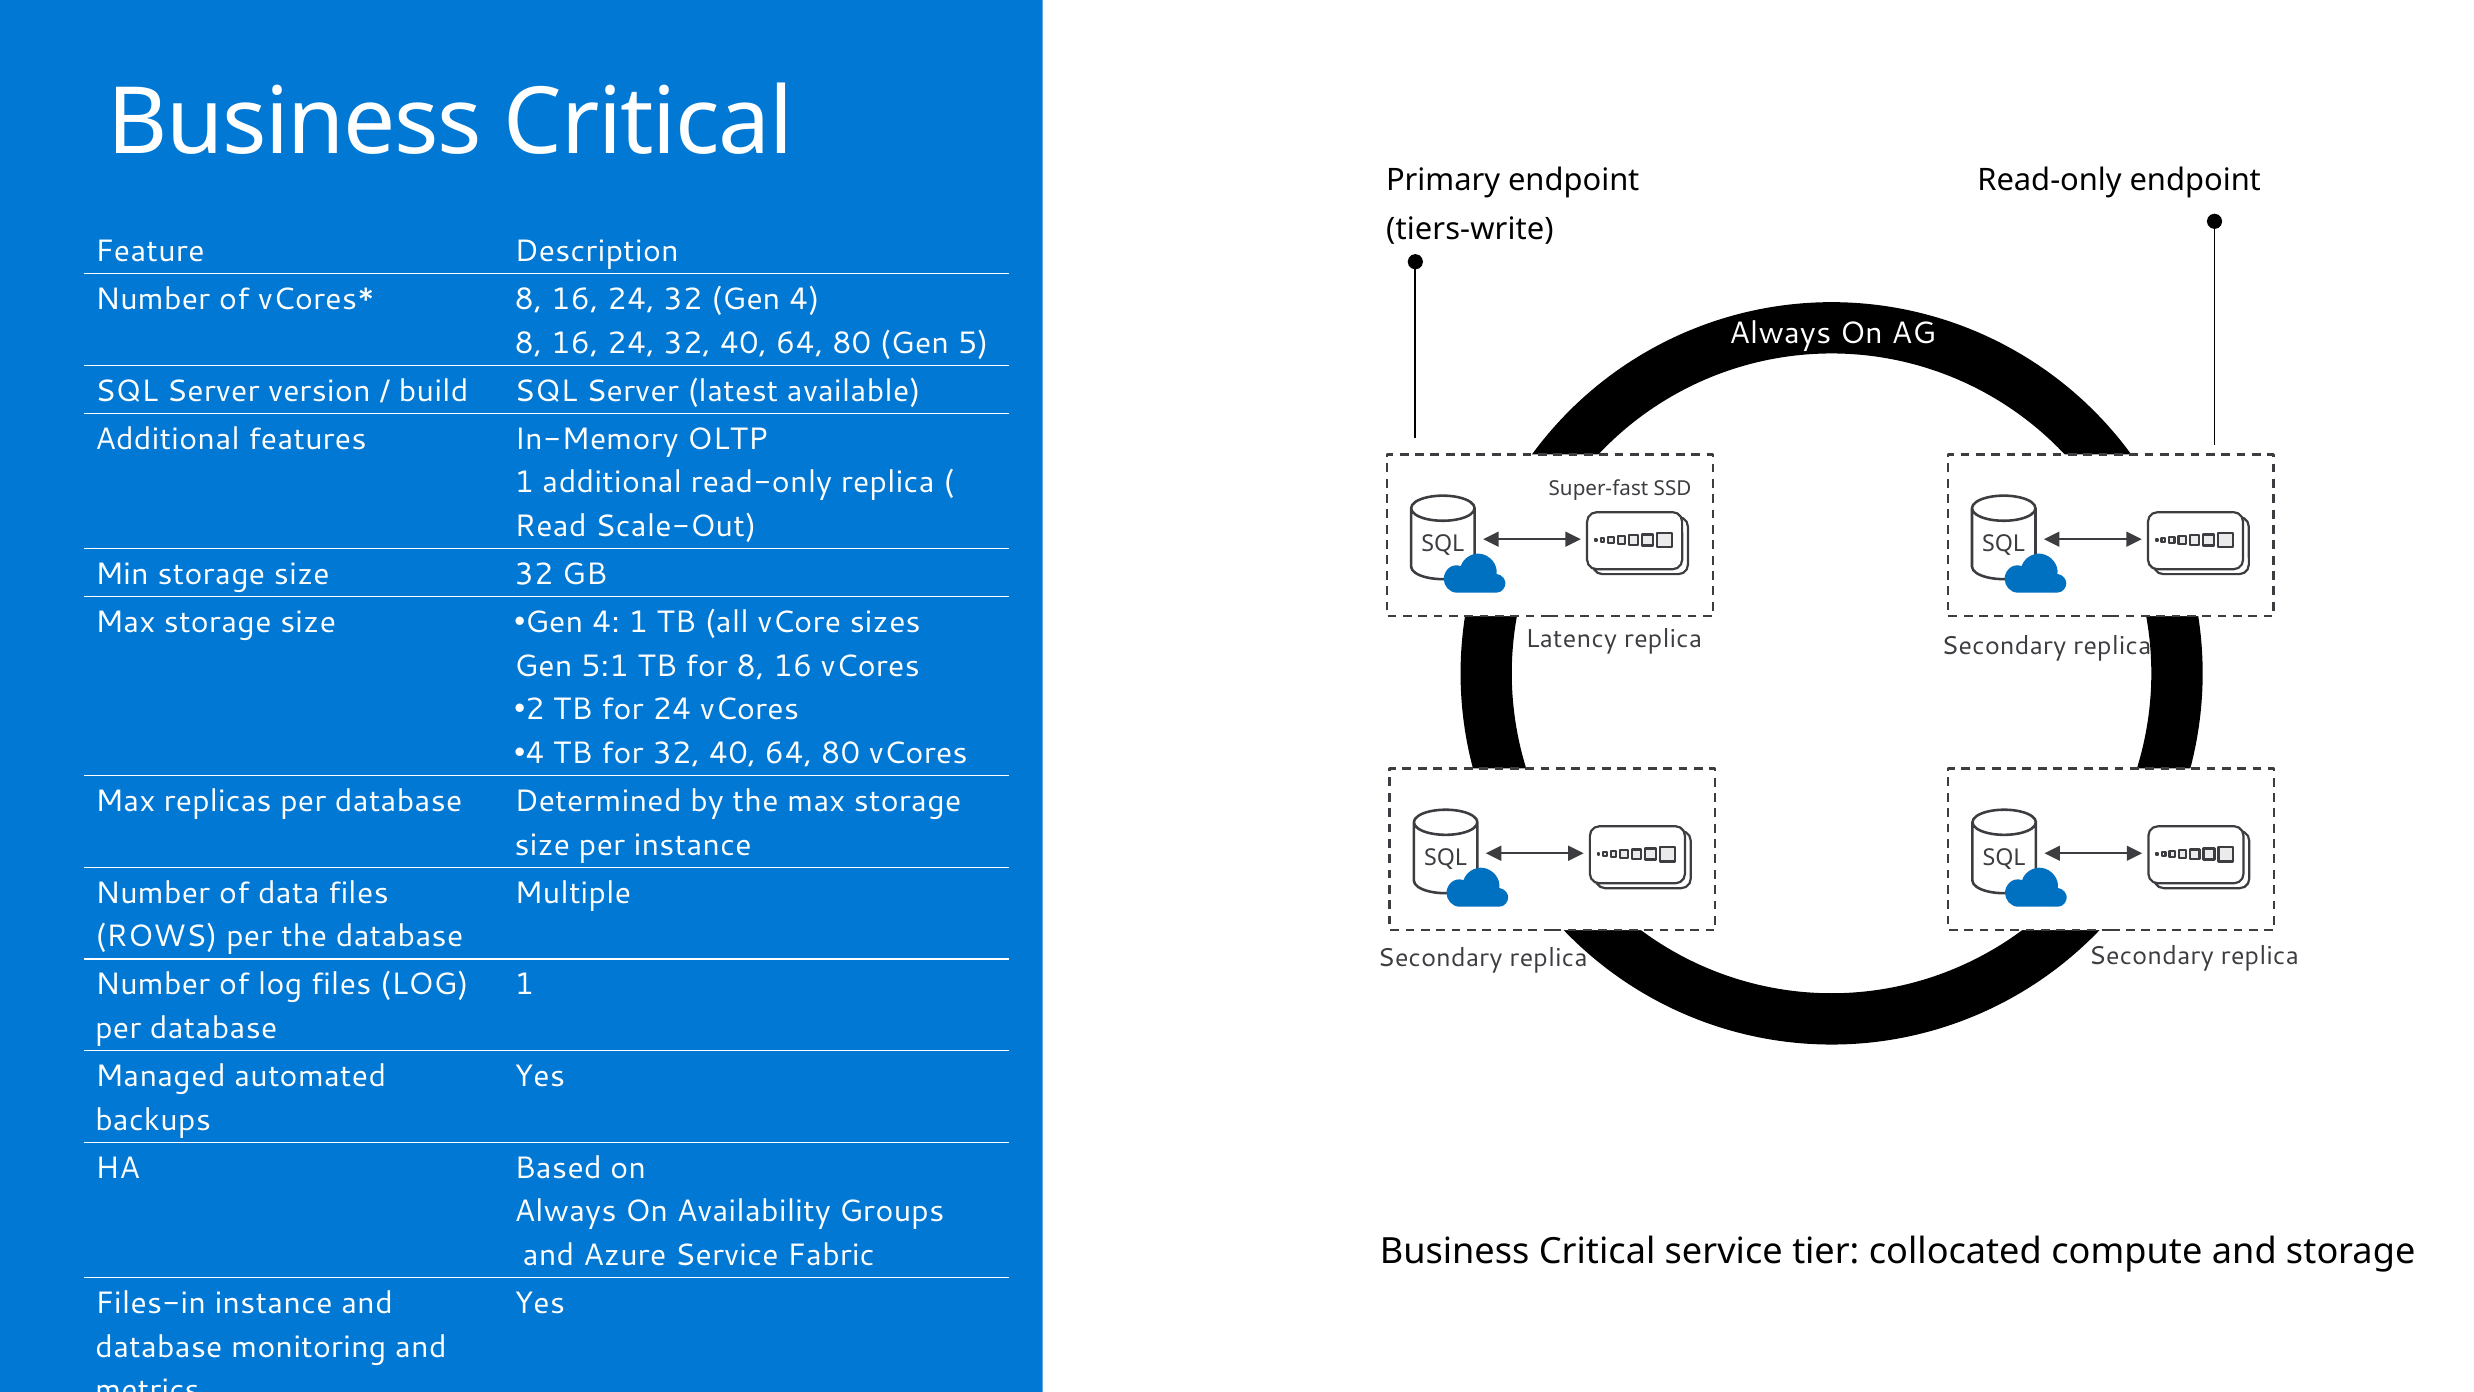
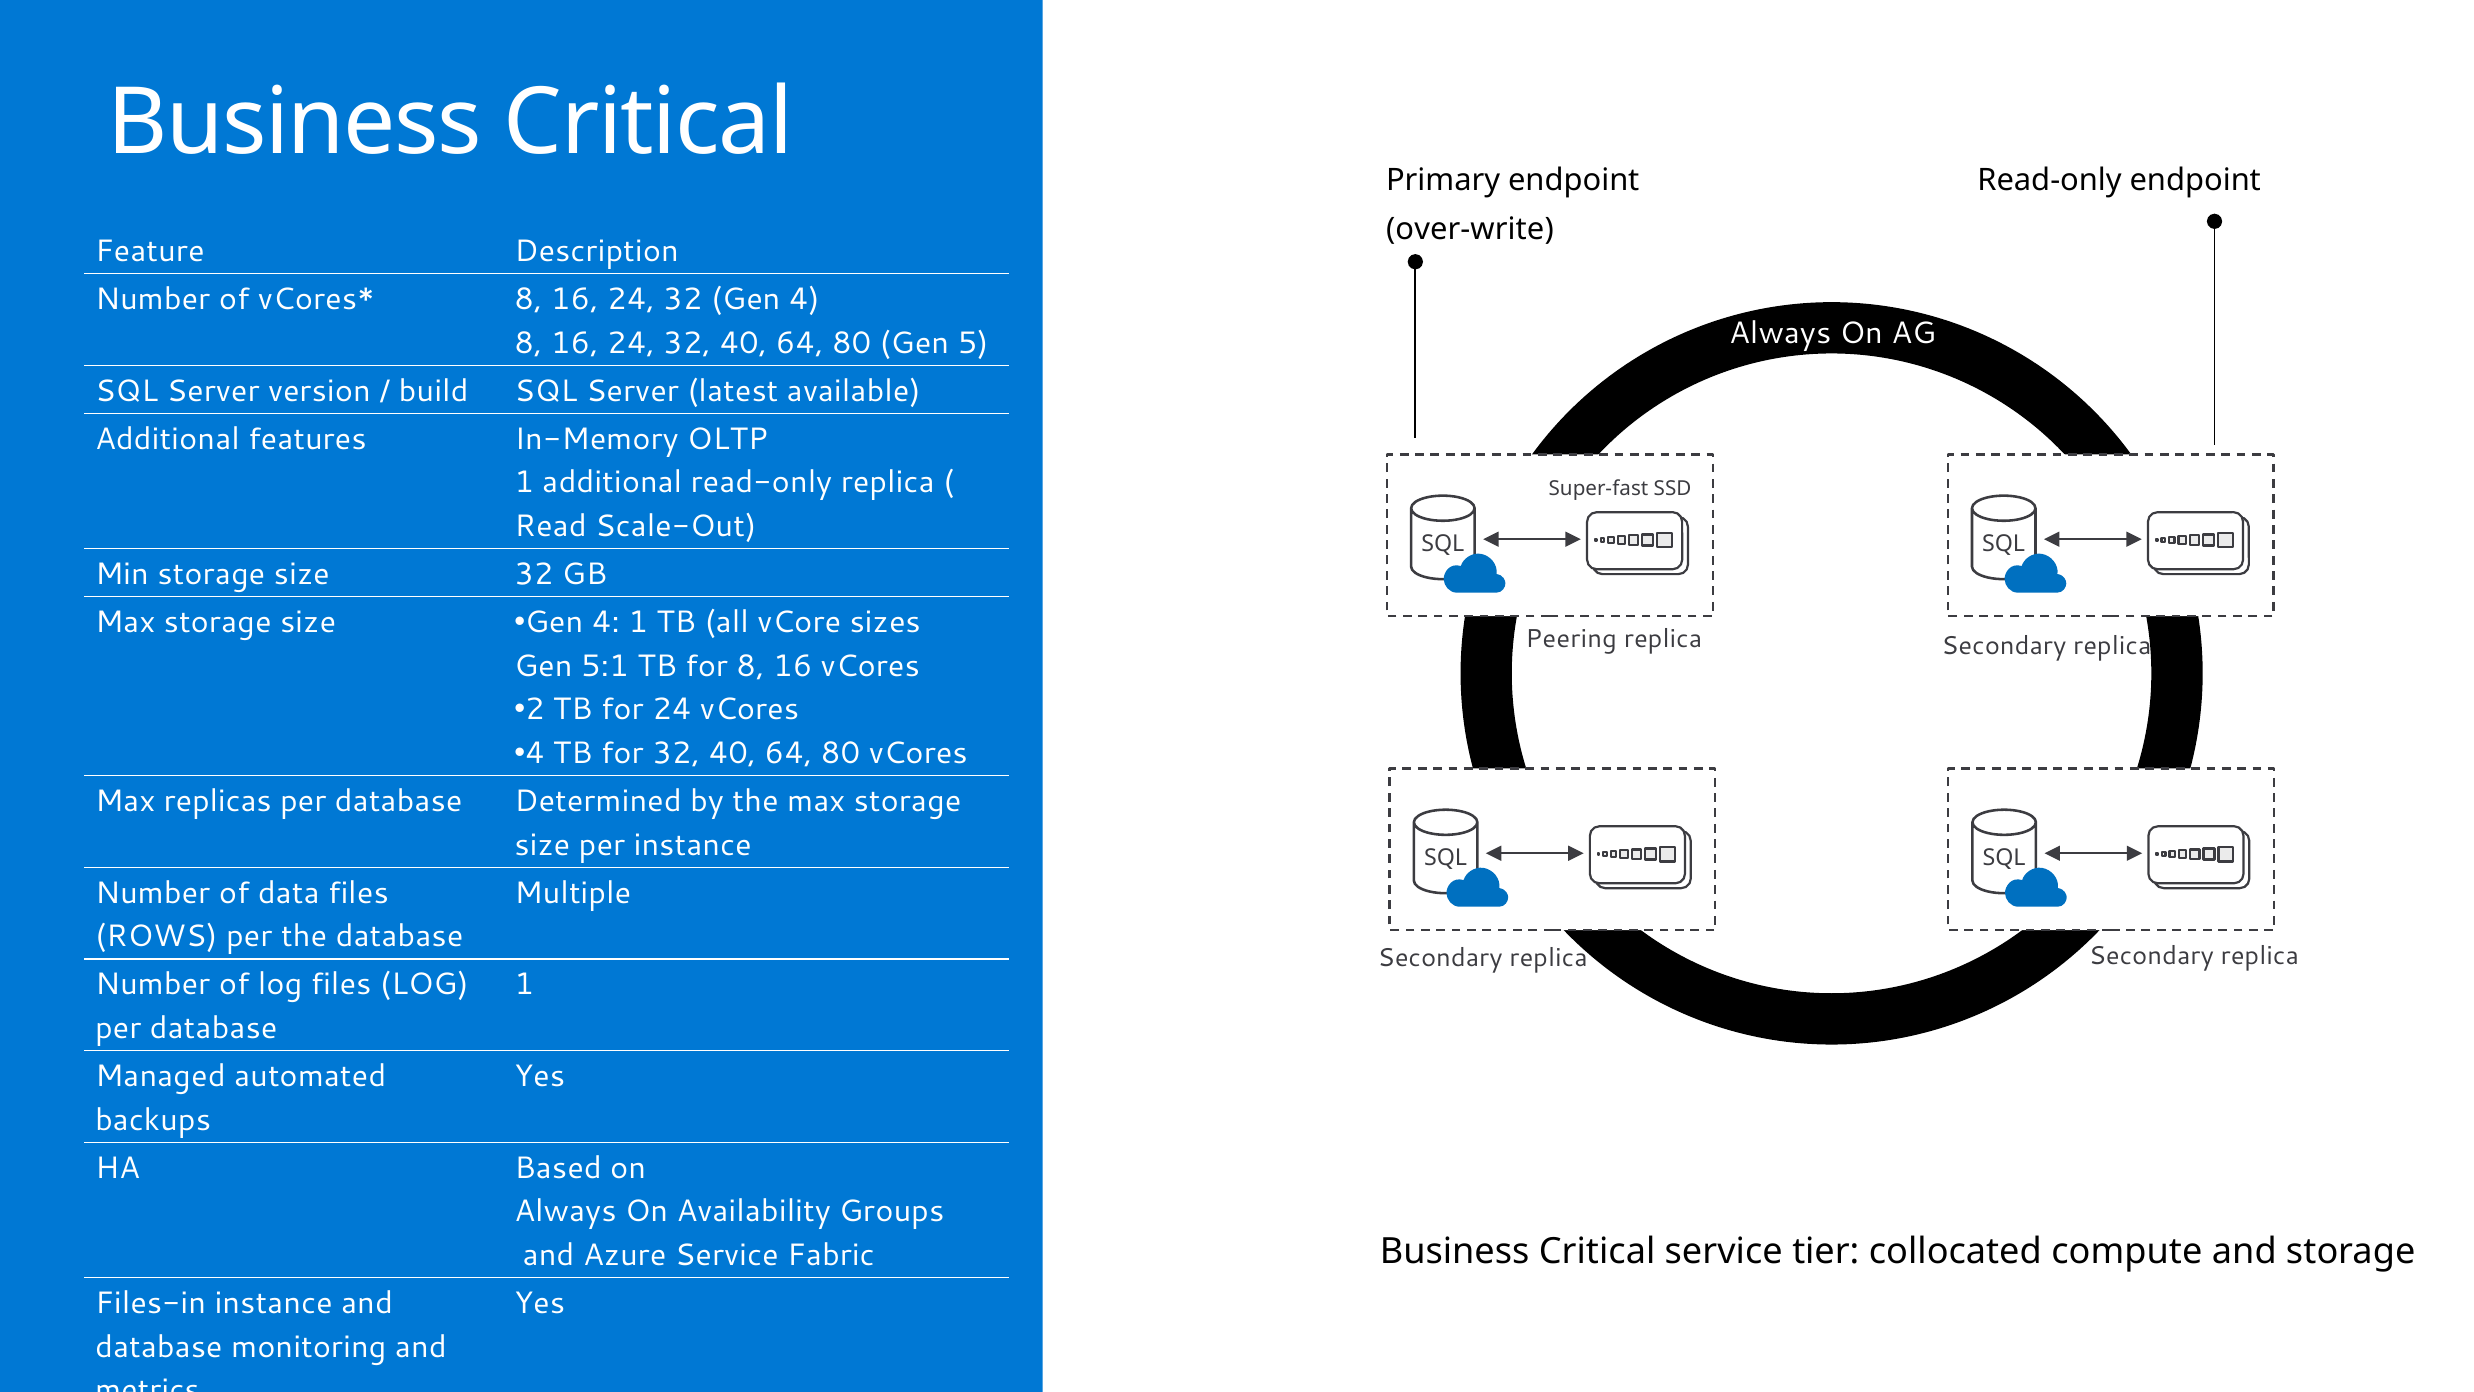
tiers-write: tiers-write -> over-write
Latency: Latency -> Peering
